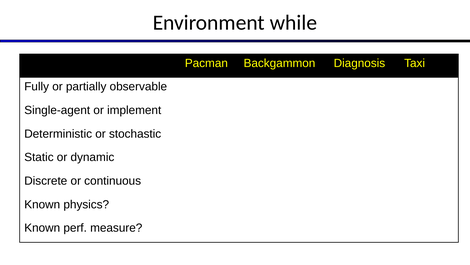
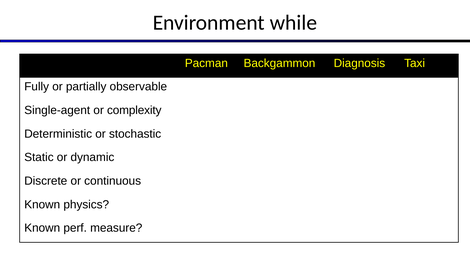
implement: implement -> complexity
